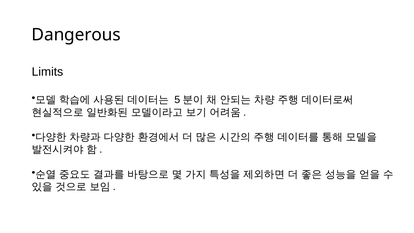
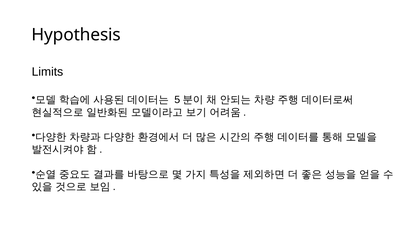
Dangerous: Dangerous -> Hypothesis
